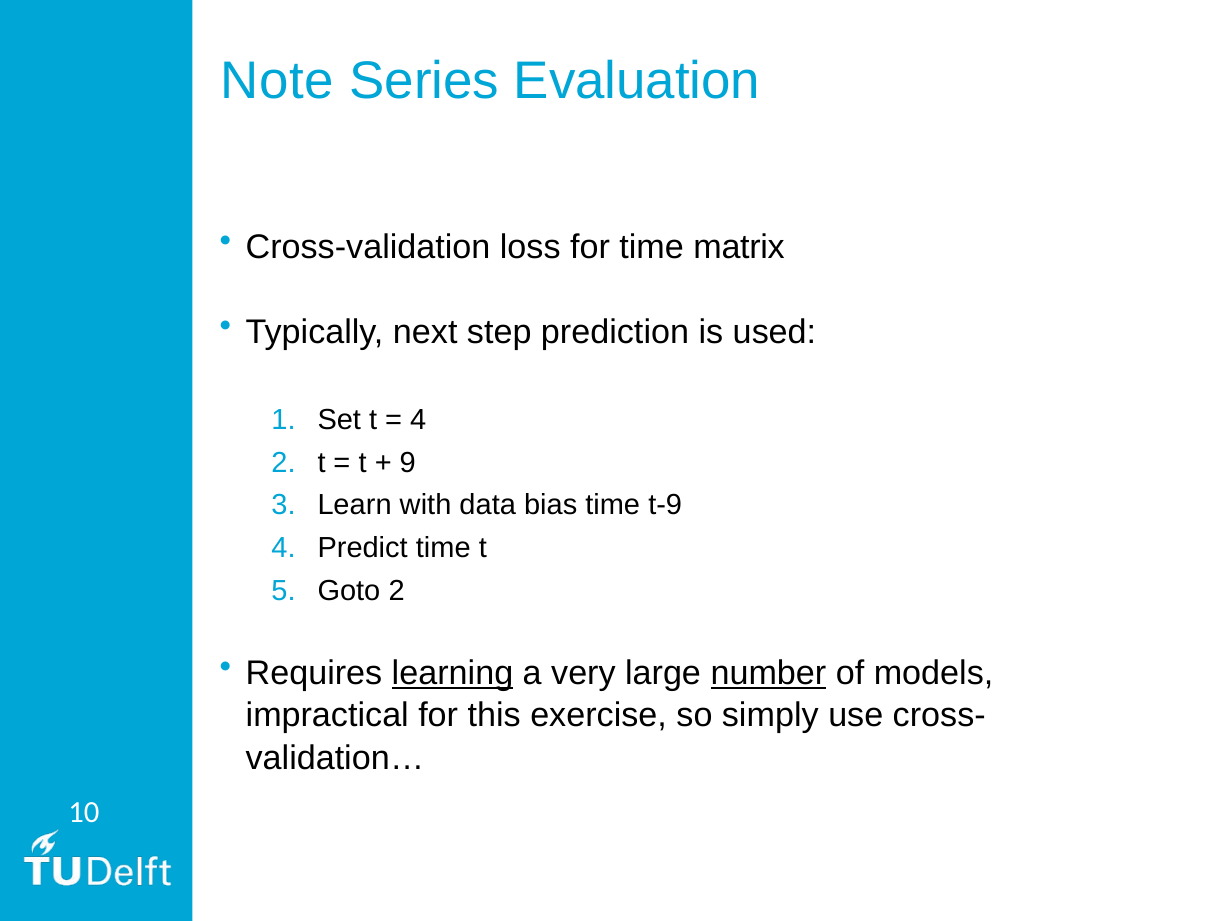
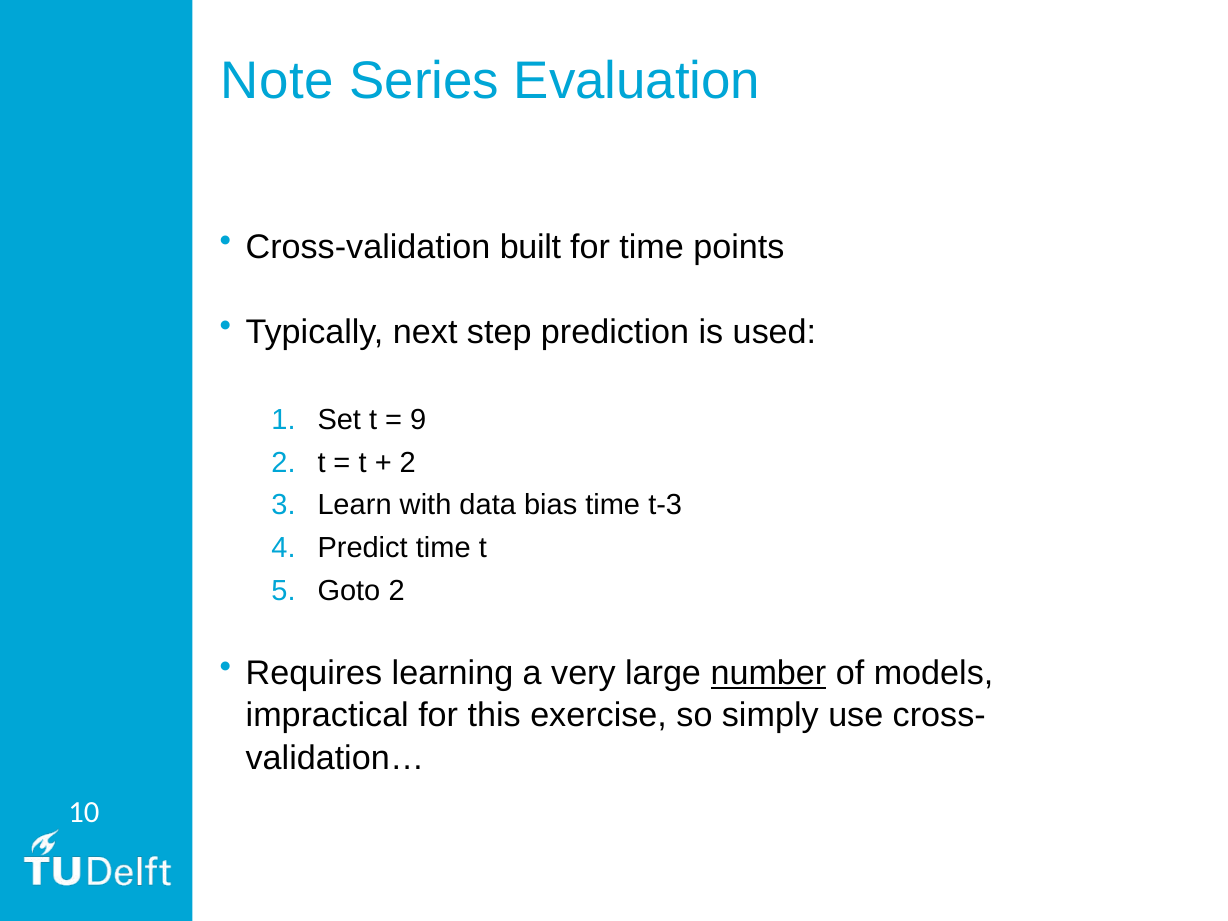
loss: loss -> built
matrix: matrix -> points
4 at (418, 420): 4 -> 9
9 at (408, 463): 9 -> 2
t-9: t-9 -> t-3
learning underline: present -> none
